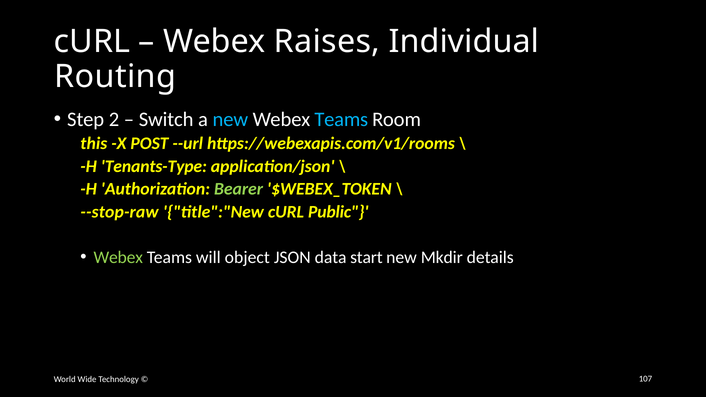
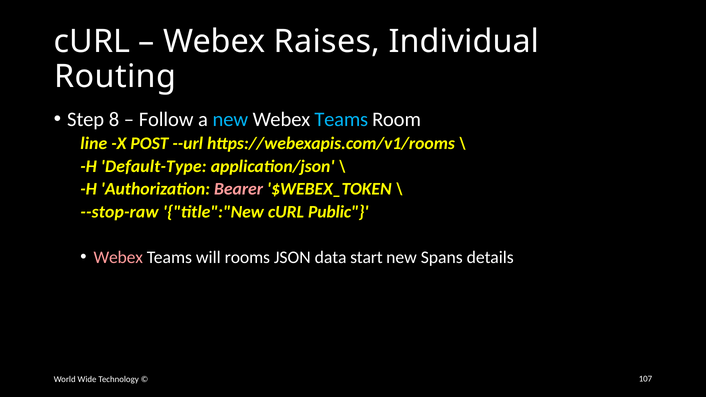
2: 2 -> 8
Switch: Switch -> Follow
this: this -> line
Tenants-Type: Tenants-Type -> Default-Type
Bearer colour: light green -> pink
Webex at (118, 257) colour: light green -> pink
object: object -> rooms
Mkdir: Mkdir -> Spans
